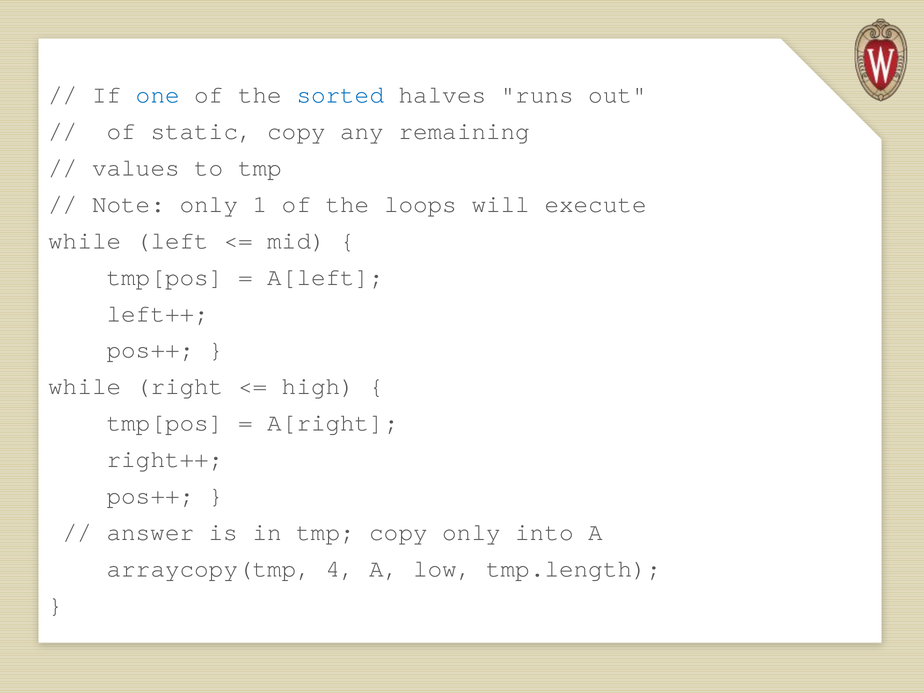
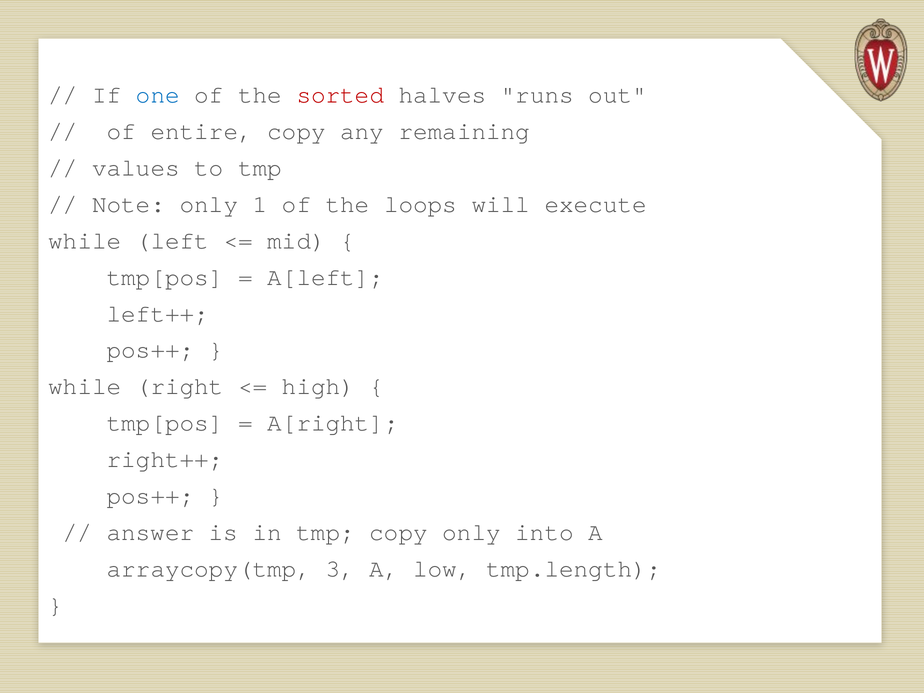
sorted colour: blue -> red
static: static -> entire
4: 4 -> 3
